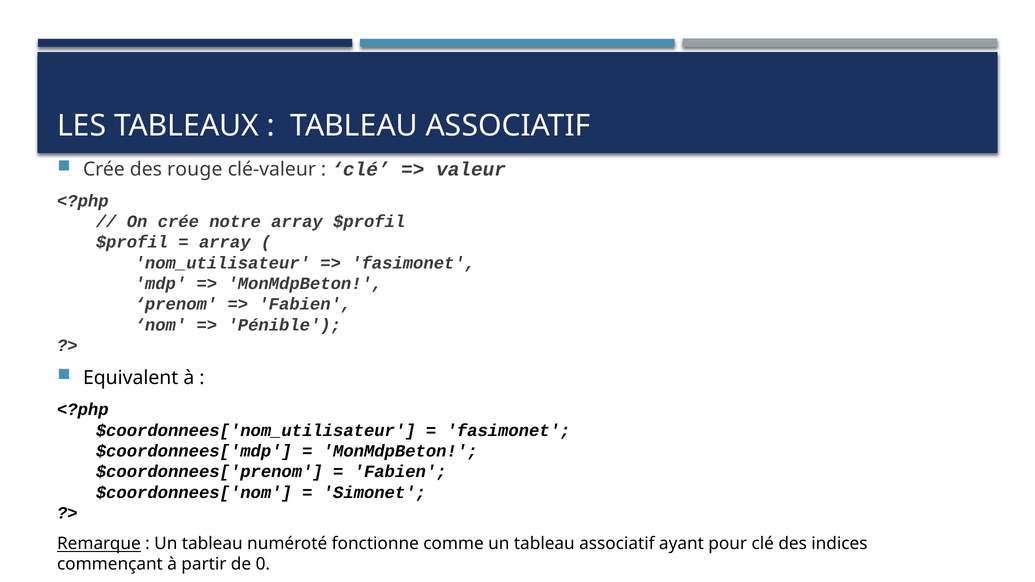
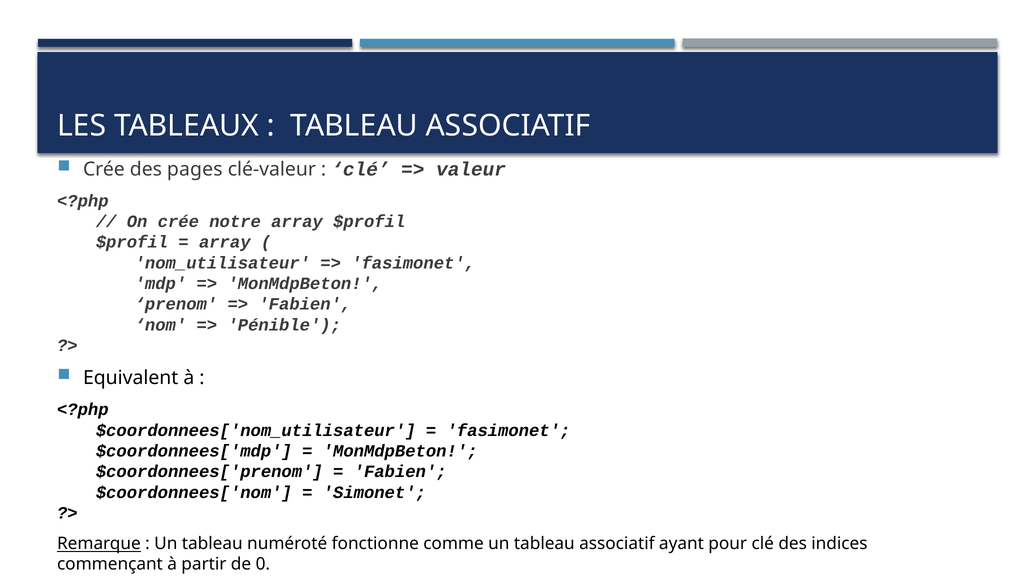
rouge: rouge -> pages
